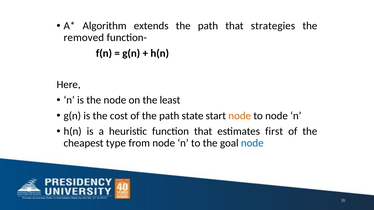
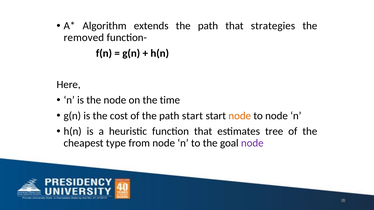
least: least -> time
path state: state -> start
first: first -> tree
node at (252, 143) colour: blue -> purple
